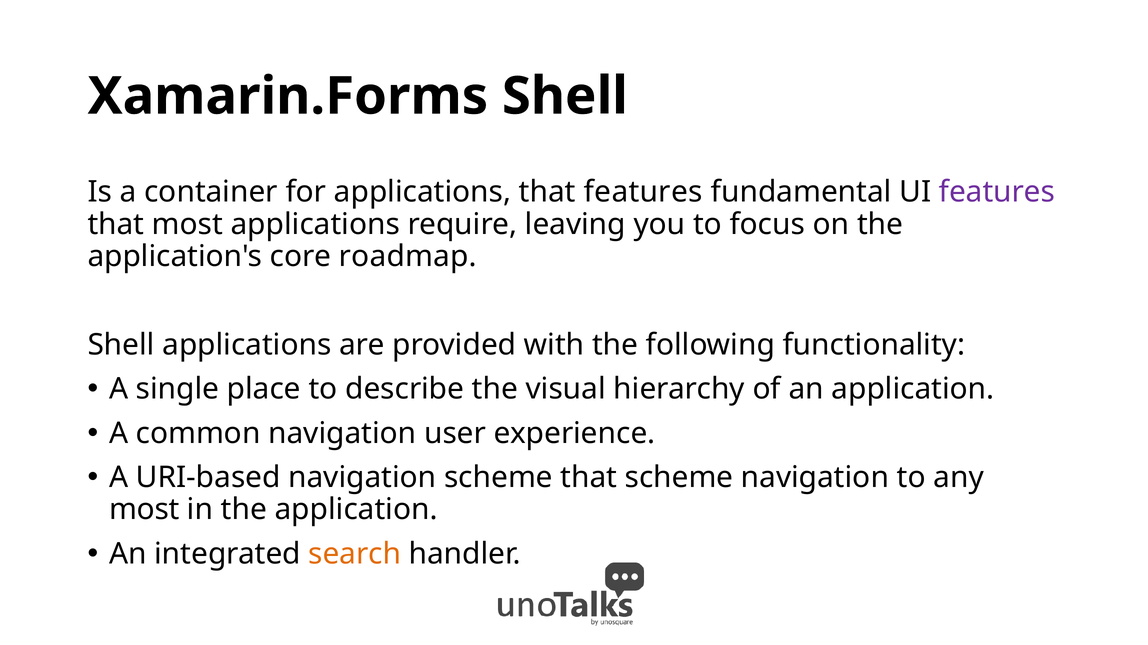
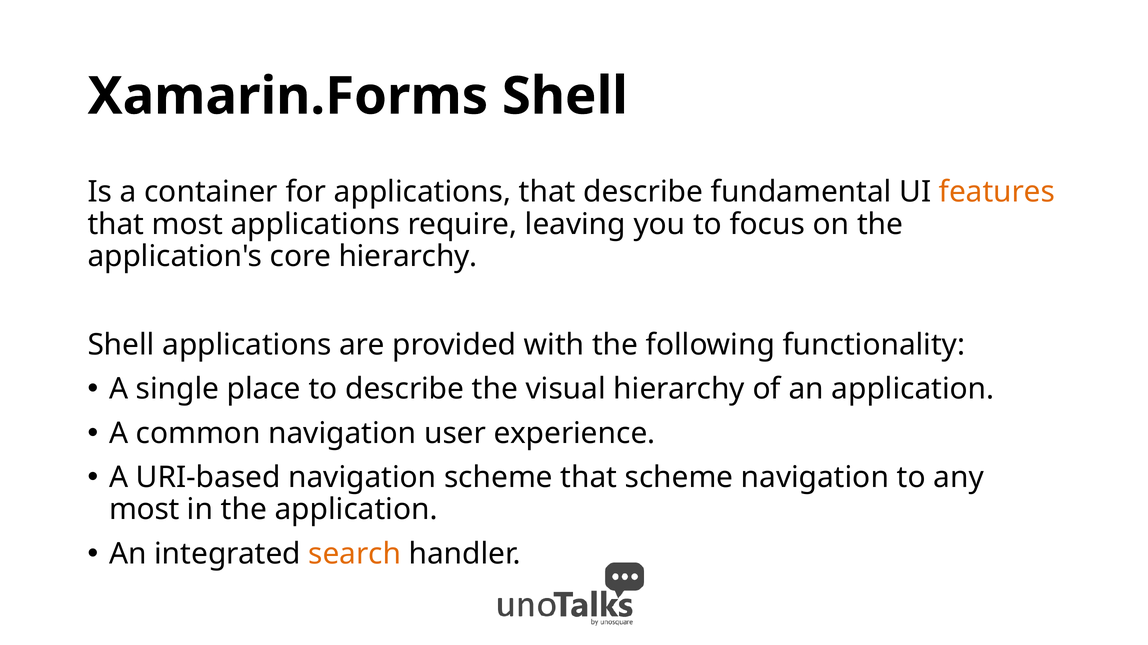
that features: features -> describe
features at (997, 192) colour: purple -> orange
core roadmap: roadmap -> hierarchy
